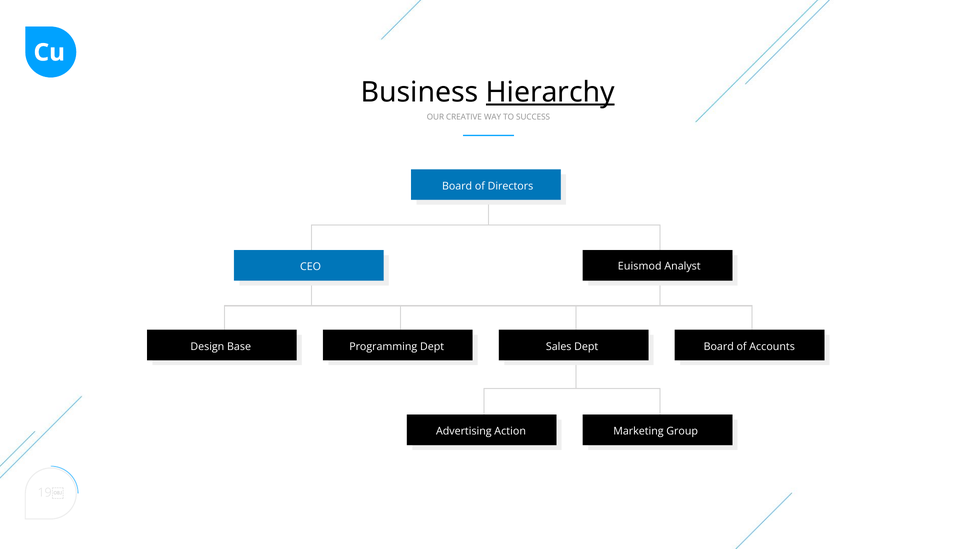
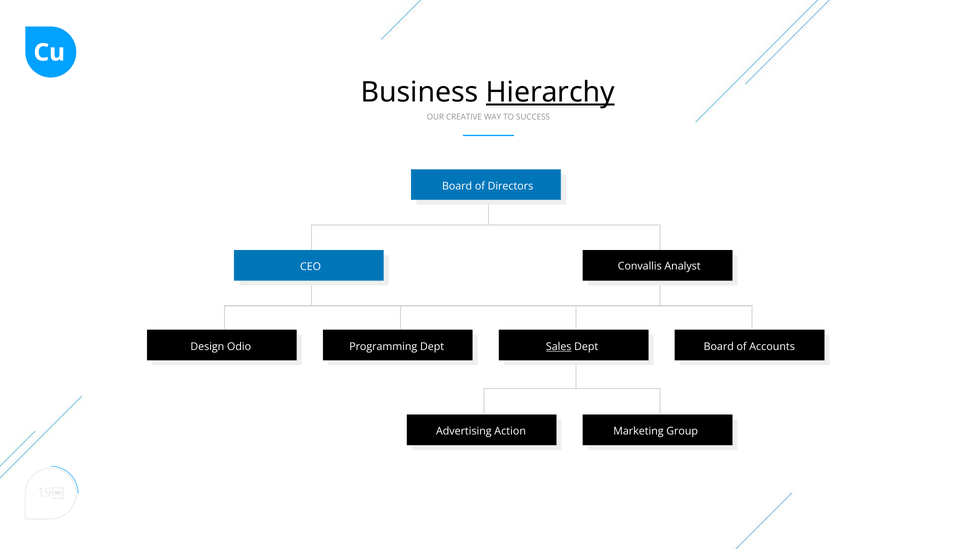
Euismod: Euismod -> Convallis
Base: Base -> Odio
Sales underline: none -> present
